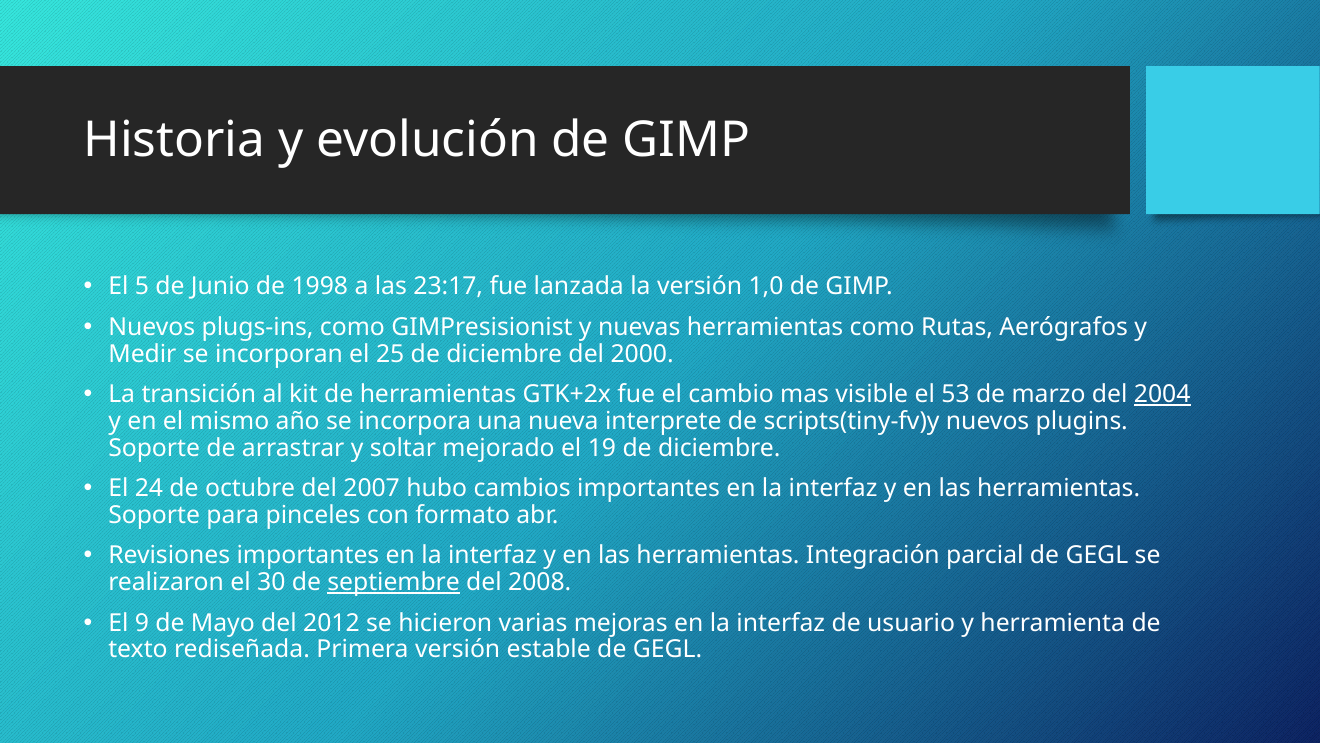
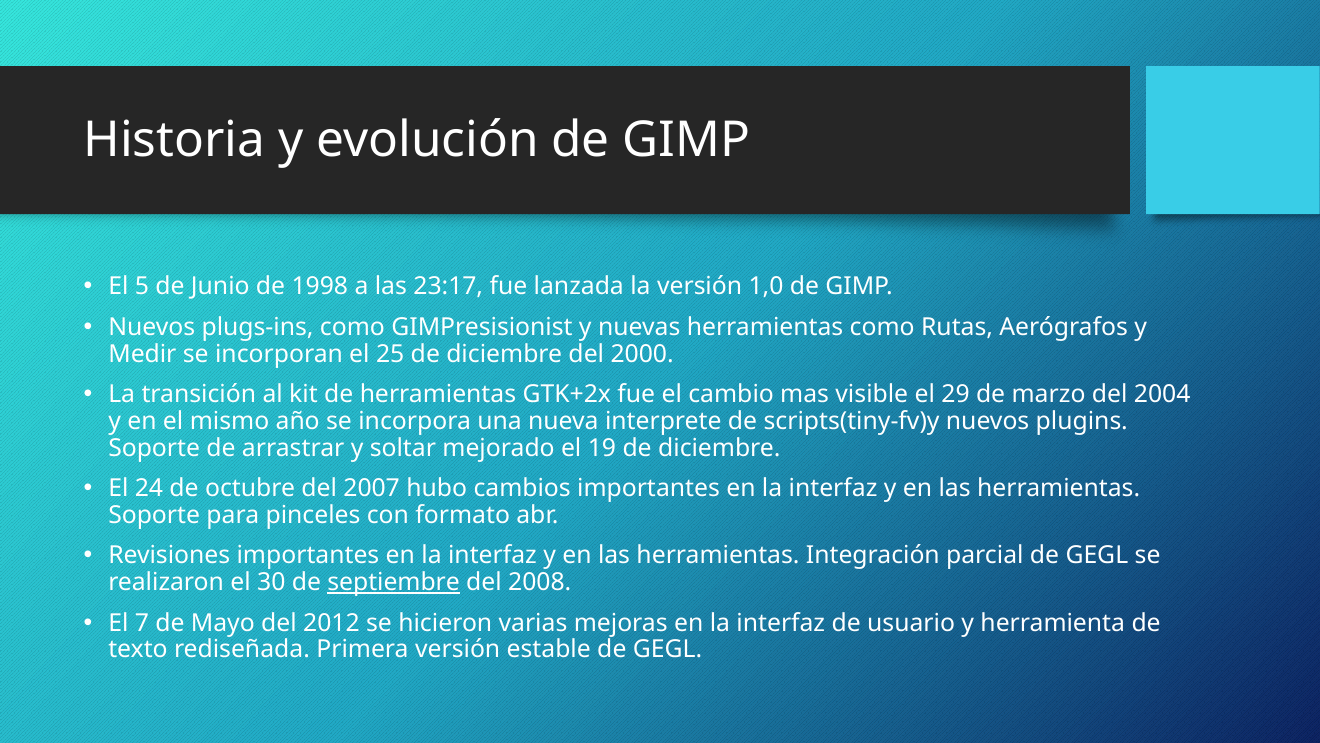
53: 53 -> 29
2004 underline: present -> none
9: 9 -> 7
